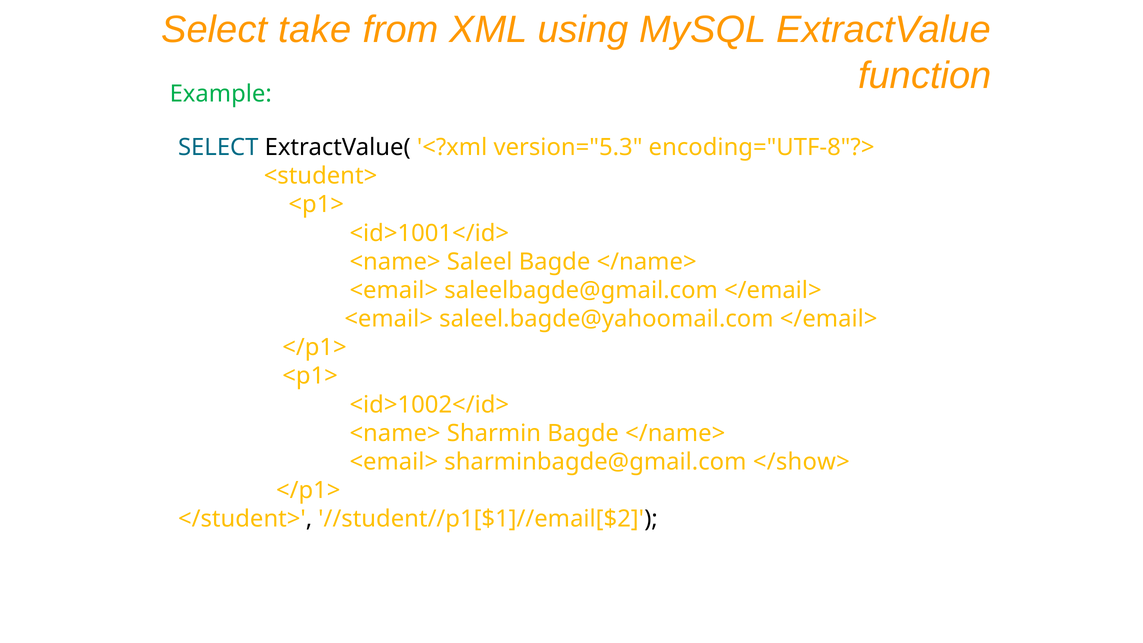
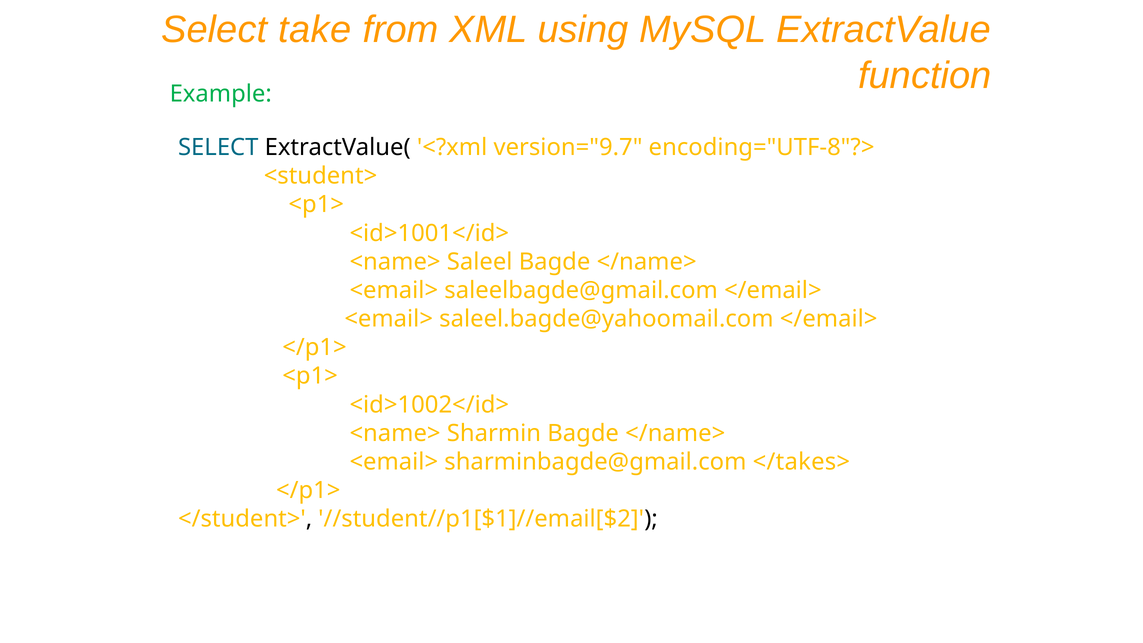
version="5.3: version="5.3 -> version="9.7
</show>: </show> -> </takes>
